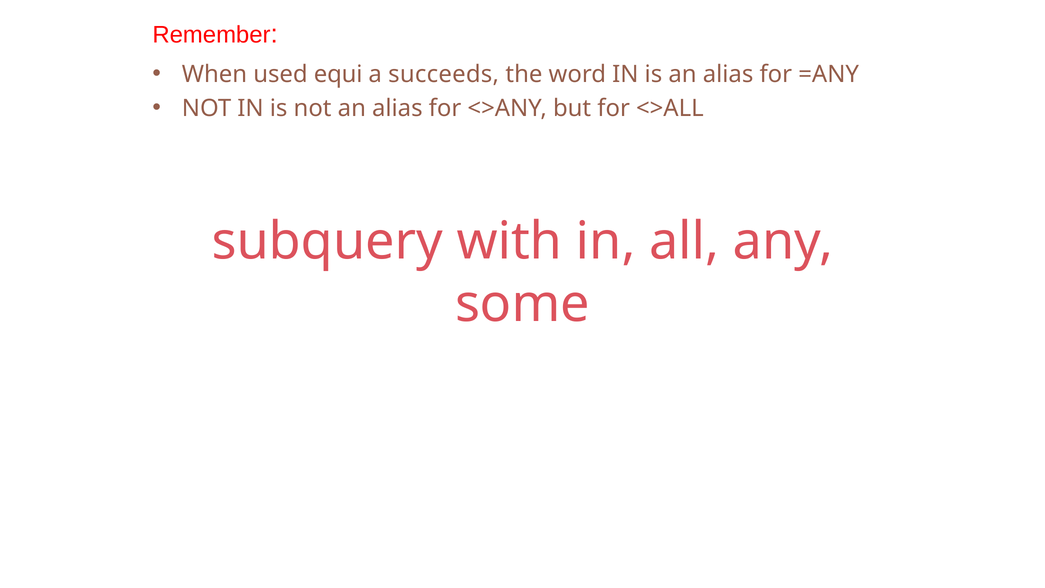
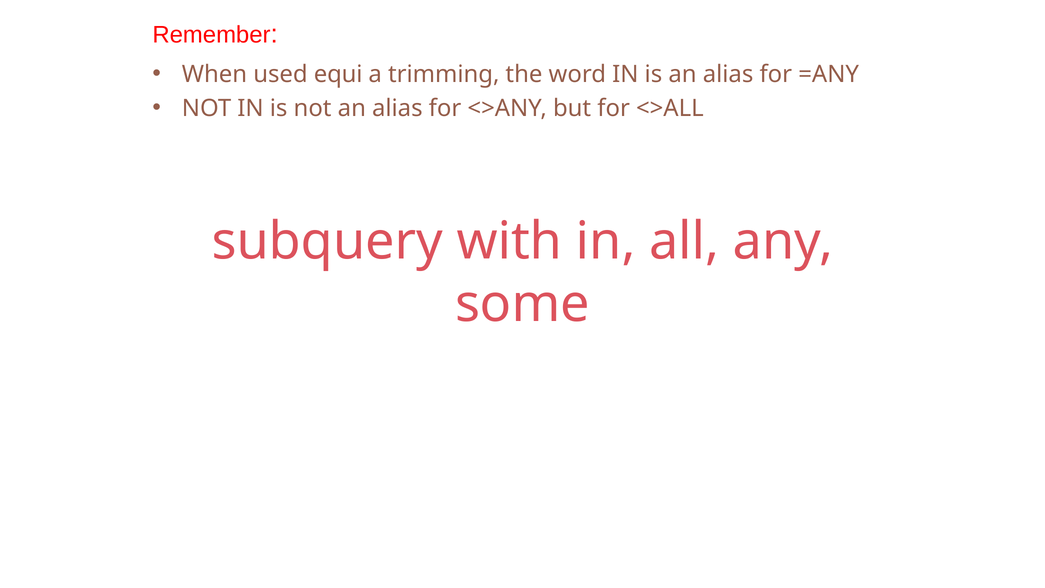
succeeds: succeeds -> trimming
